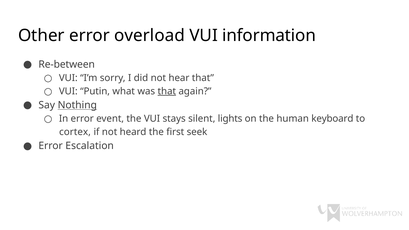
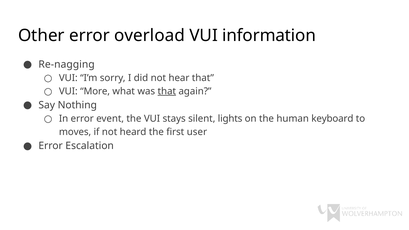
Re-between: Re-between -> Re-nagging
Putin: Putin -> More
Nothing underline: present -> none
cortex: cortex -> moves
seek: seek -> user
